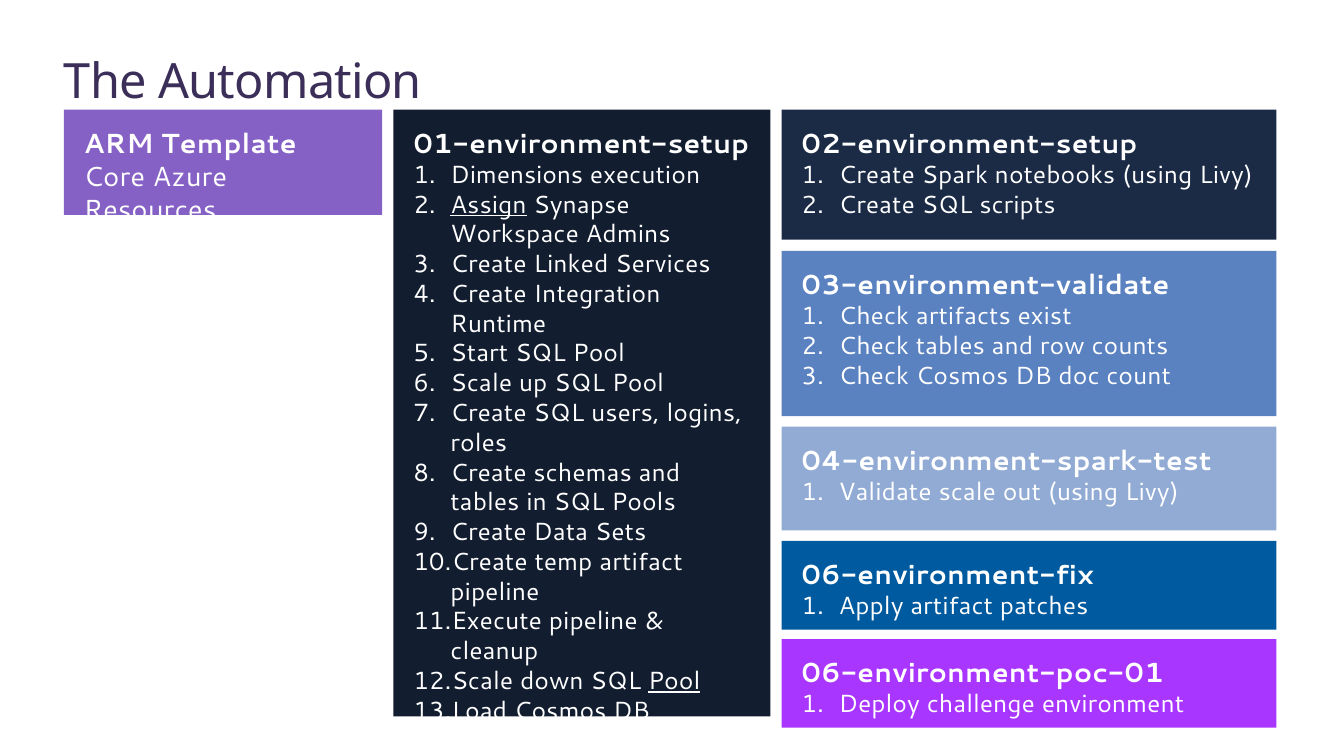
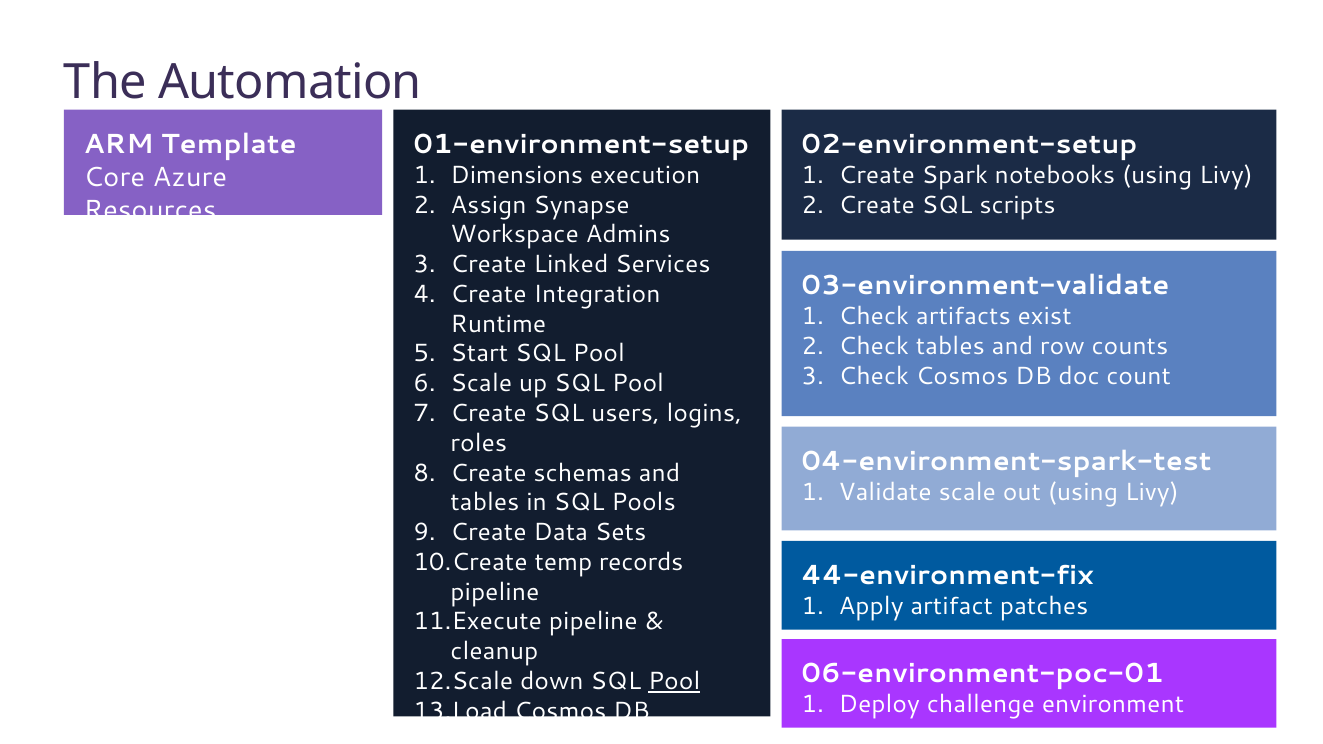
Assign underline: present -> none
temp artifact: artifact -> records
06-environment-fix: 06-environment-fix -> 44-environment-fix
